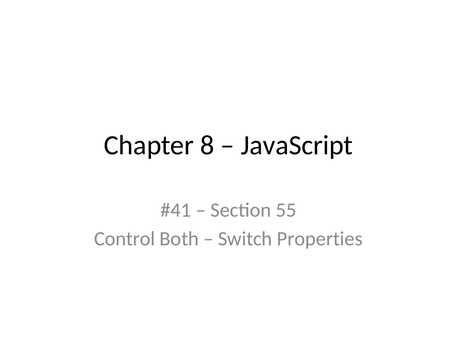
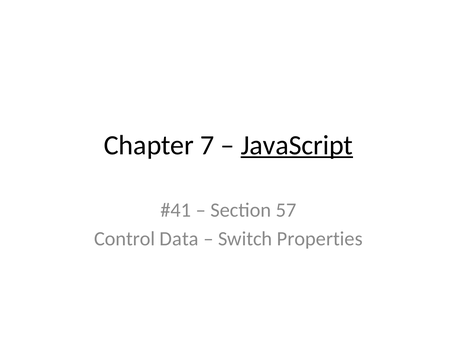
8: 8 -> 7
JavaScript underline: none -> present
55: 55 -> 57
Both: Both -> Data
